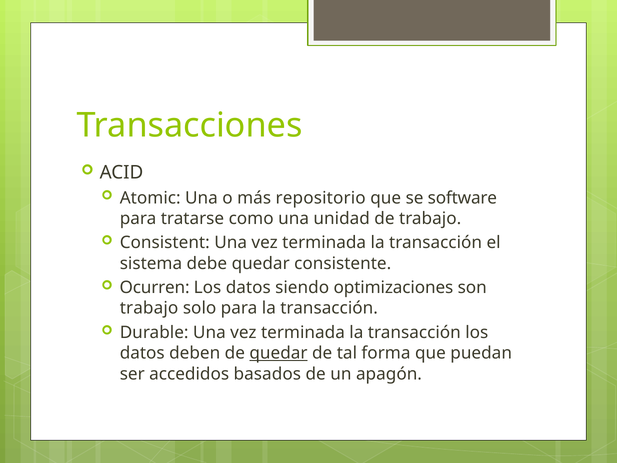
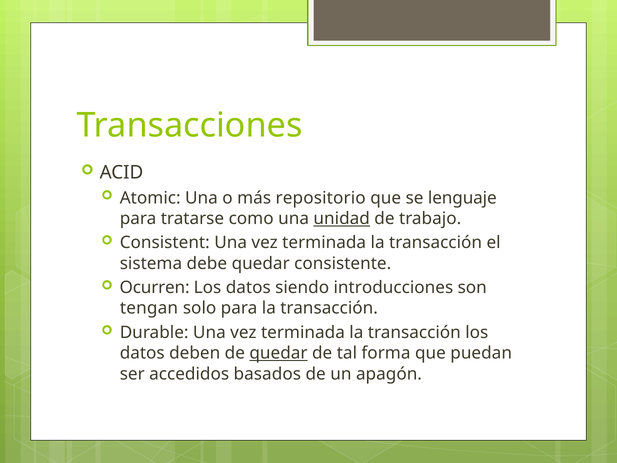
software: software -> lenguaje
unidad underline: none -> present
optimizaciones: optimizaciones -> introducciones
trabajo at (149, 308): trabajo -> tengan
